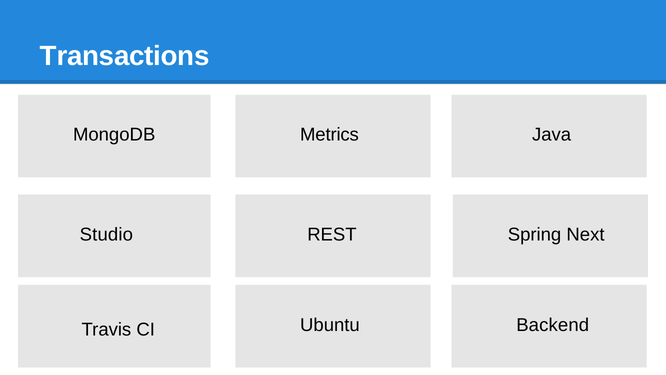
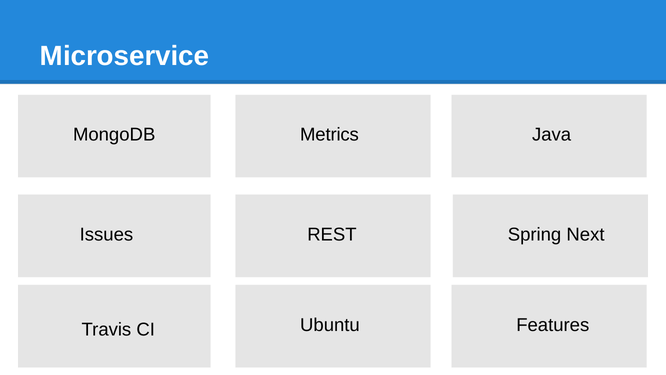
Transactions: Transactions -> Microservice
Studio: Studio -> Issues
Backend: Backend -> Features
